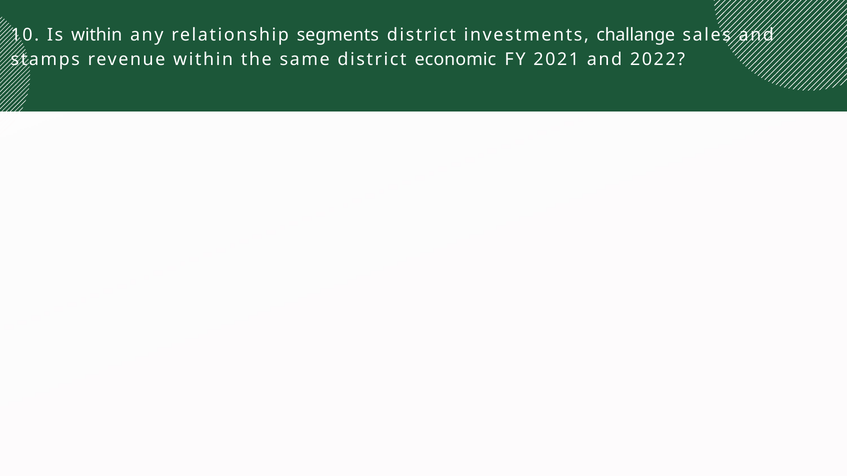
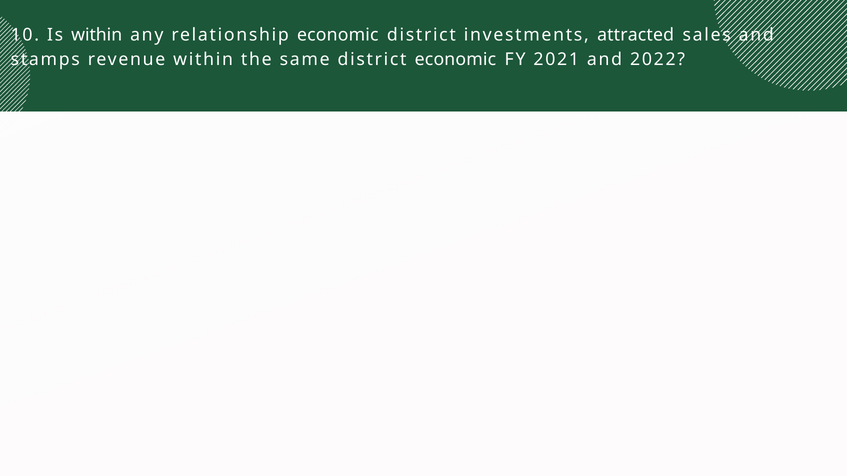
relationship segments: segments -> economic
challange: challange -> attracted
